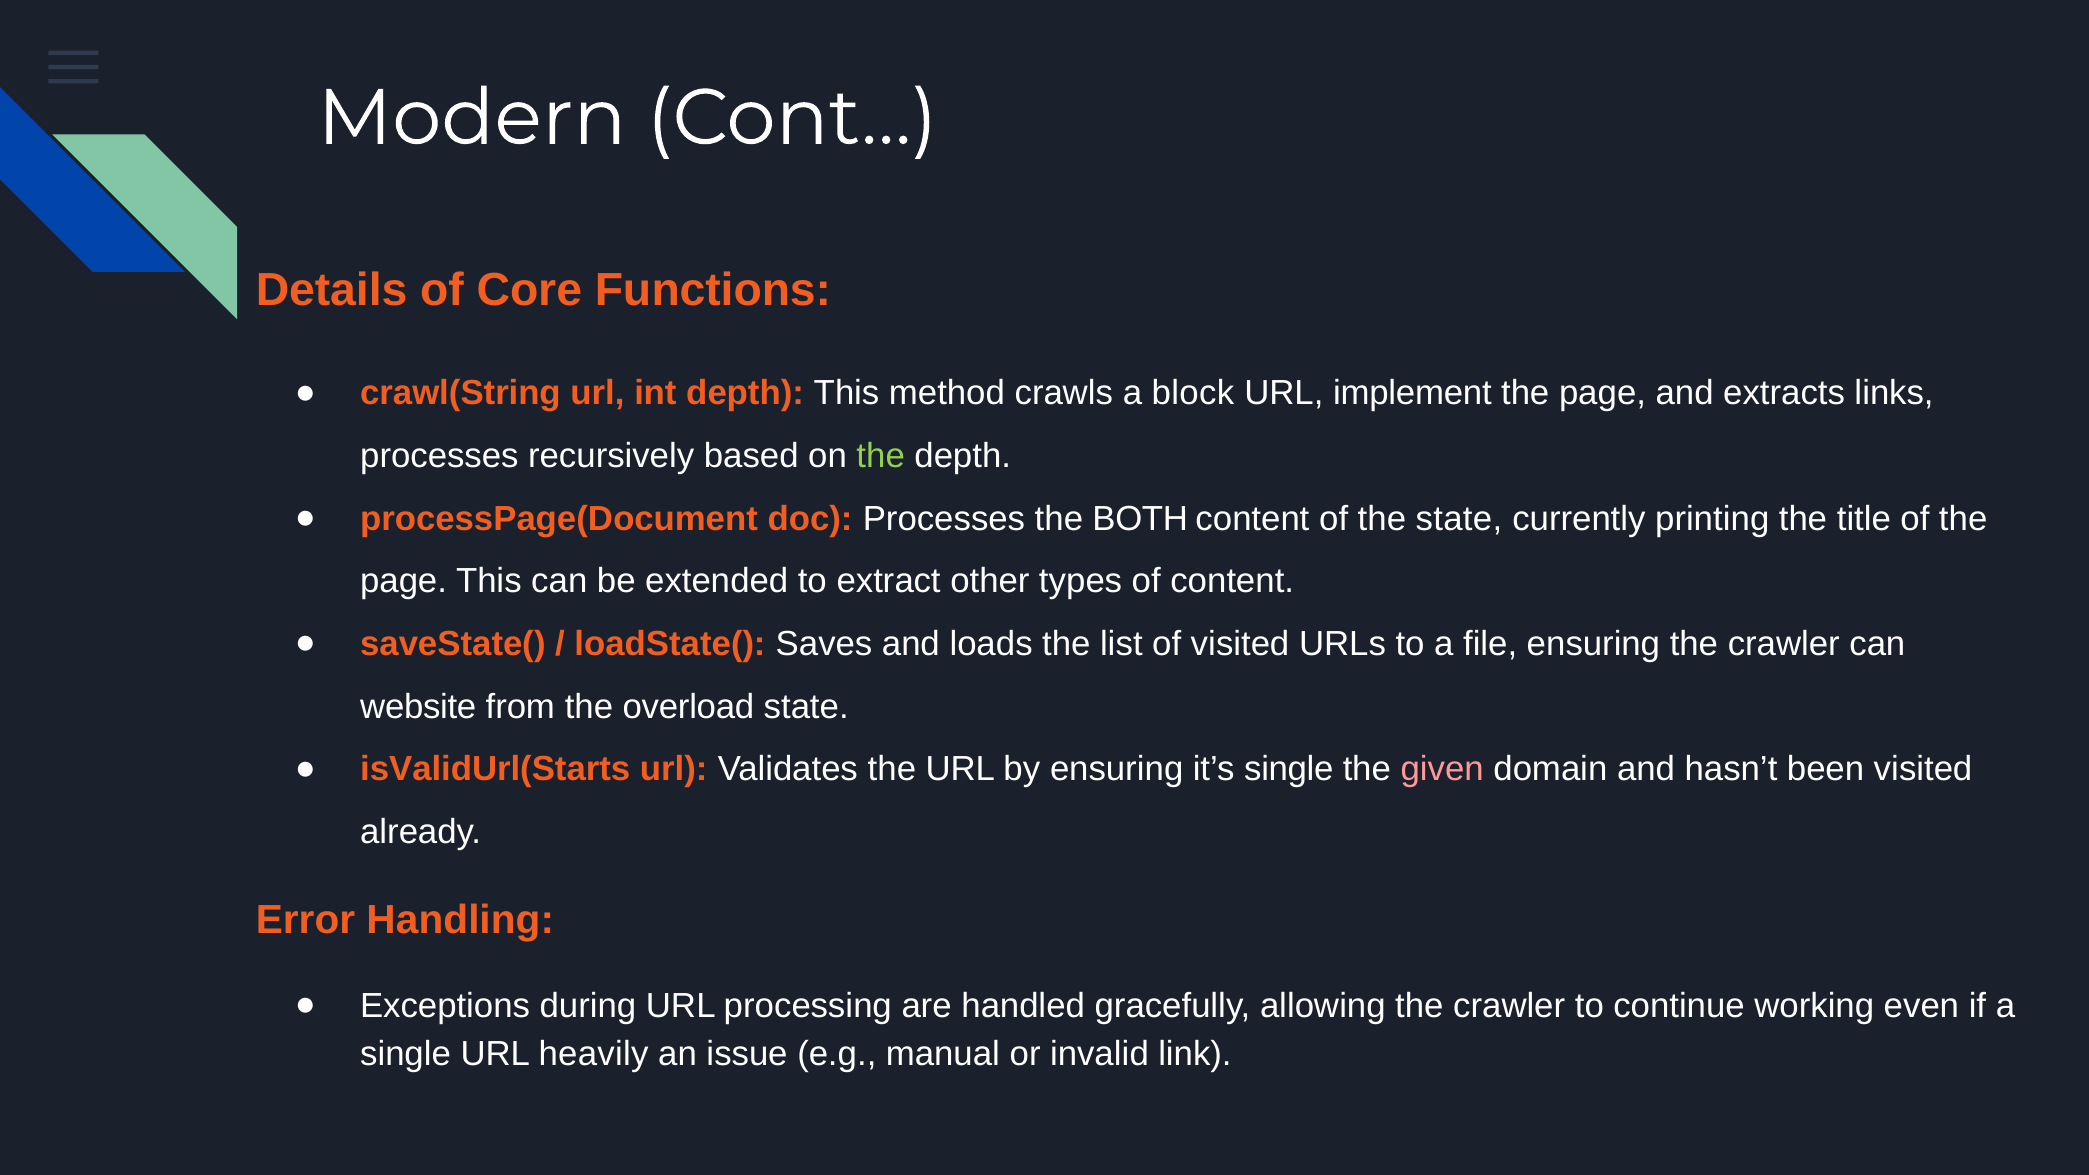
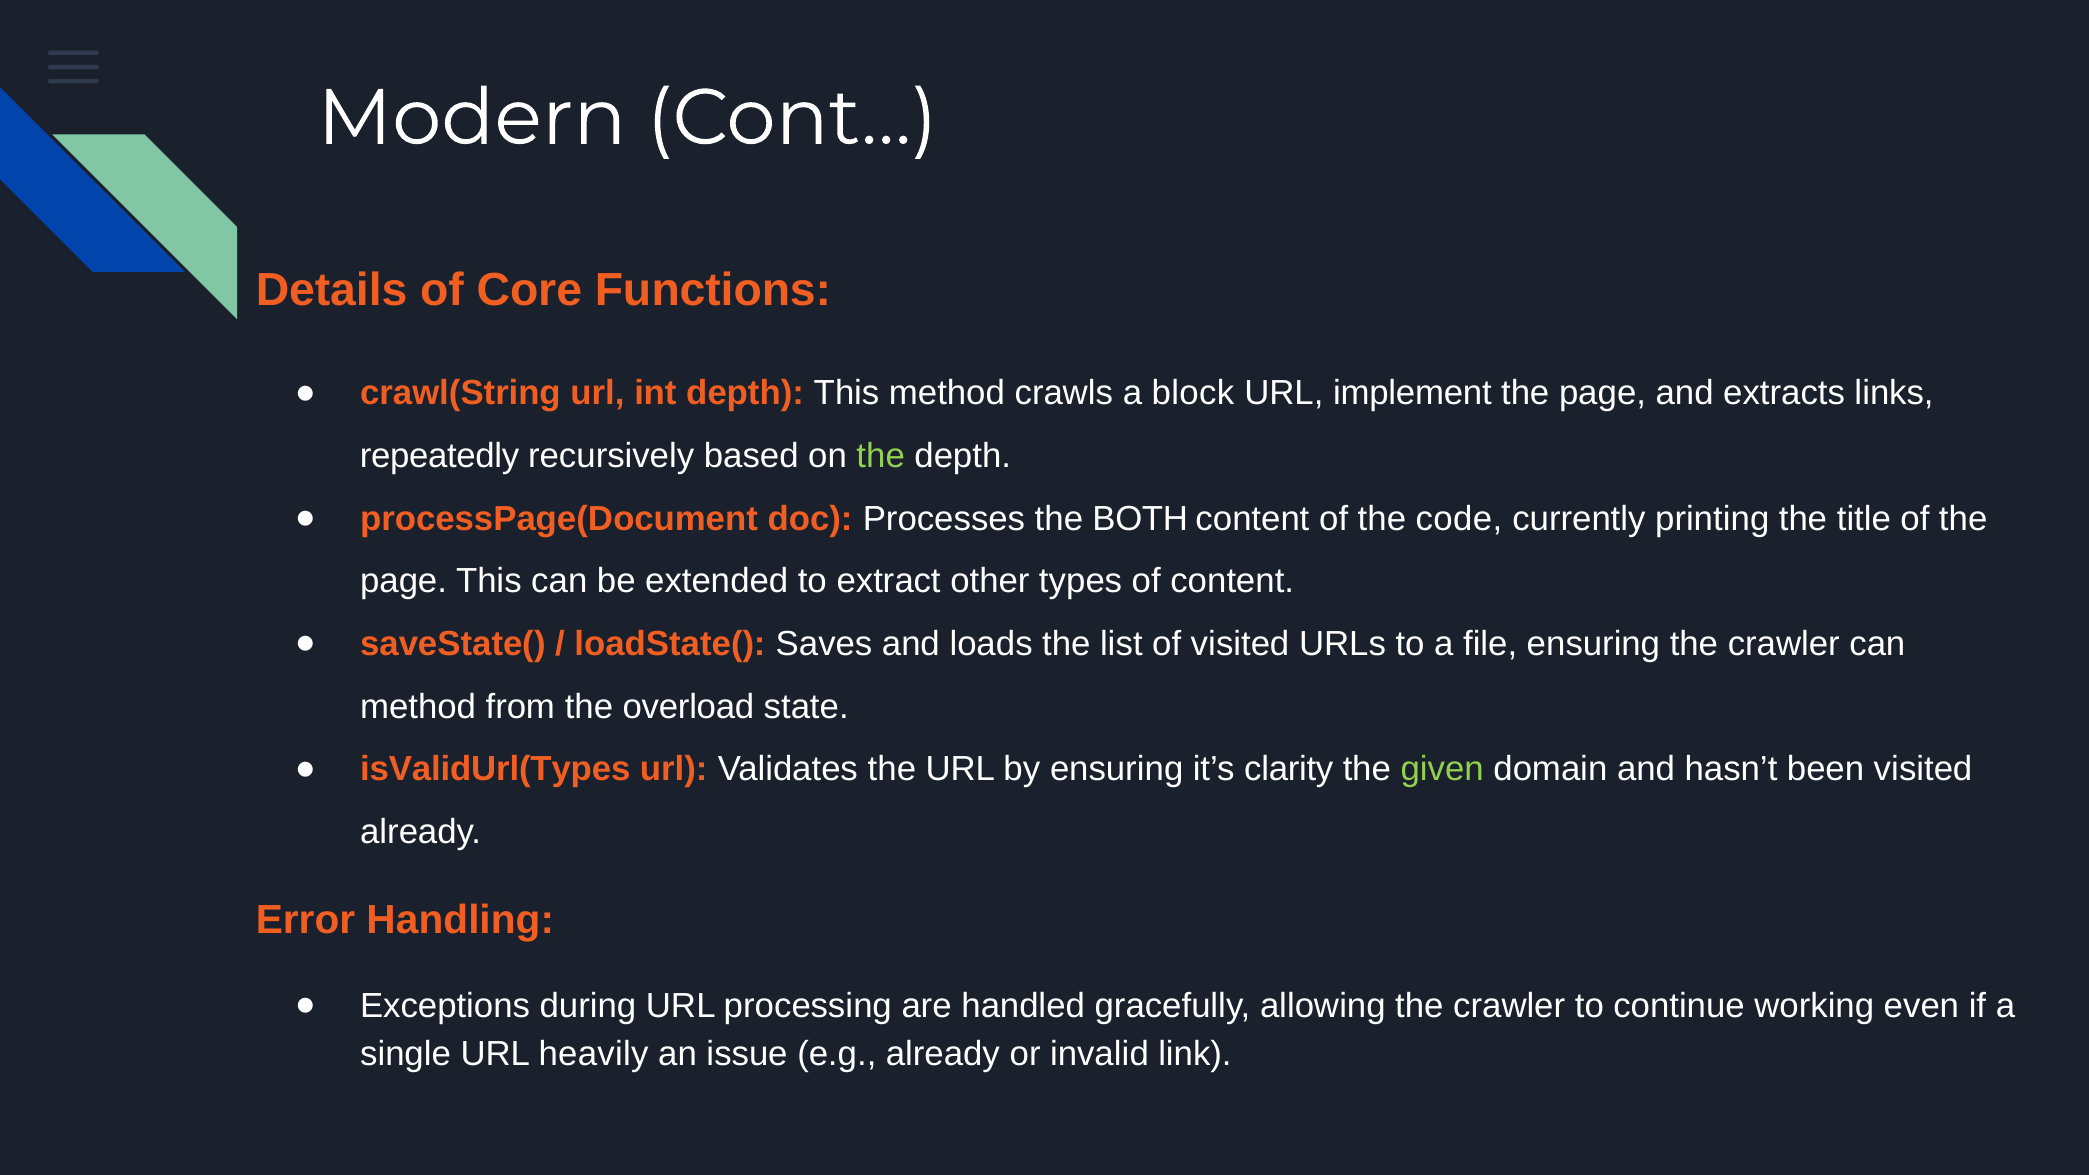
processes at (439, 456): processes -> repeatedly
the state: state -> code
website at (418, 707): website -> method
isValidUrl(Starts: isValidUrl(Starts -> isValidUrl(Types
it’s single: single -> clarity
given colour: pink -> light green
e.g manual: manual -> already
